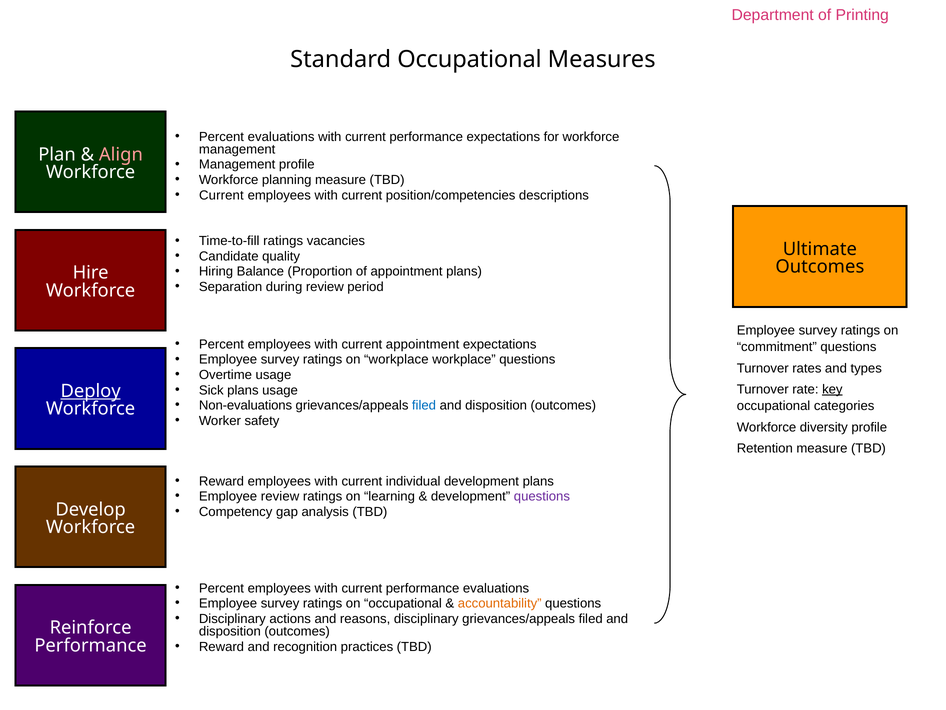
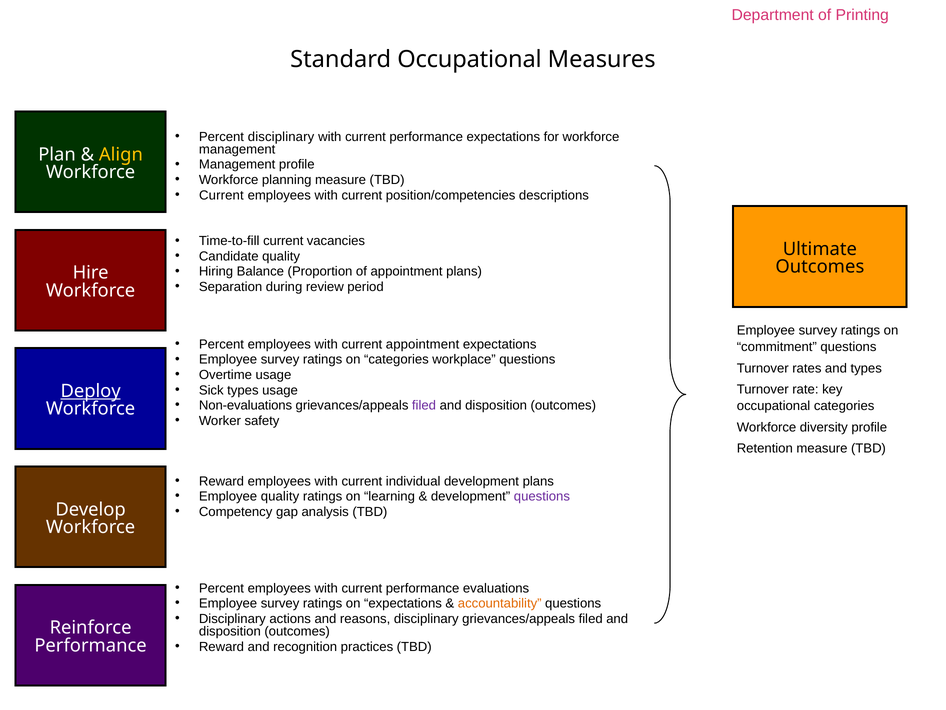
Percent evaluations: evaluations -> disciplinary
Align colour: pink -> yellow
Time-to-fill ratings: ratings -> current
on workplace: workplace -> categories
Sick plans: plans -> types
key underline: present -> none
filed at (424, 405) colour: blue -> purple
Employee review: review -> quality
on occupational: occupational -> expectations
